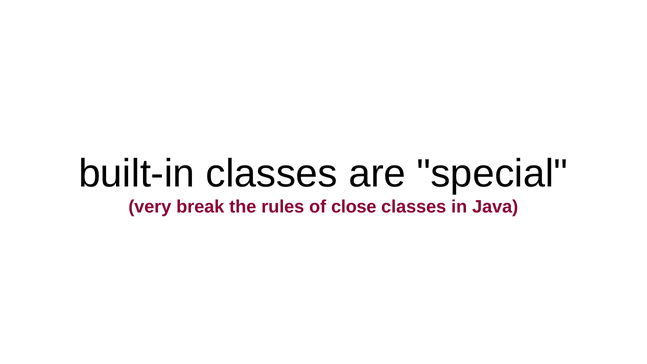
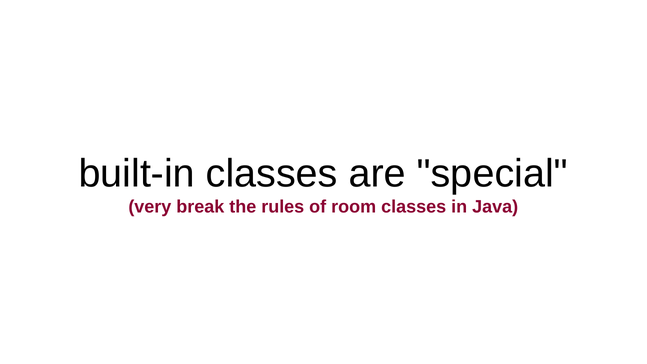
close: close -> room
